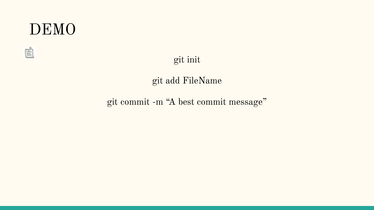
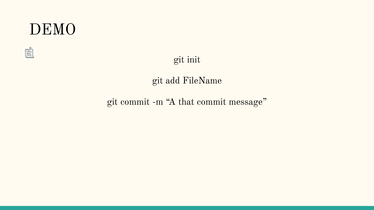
best: best -> that
